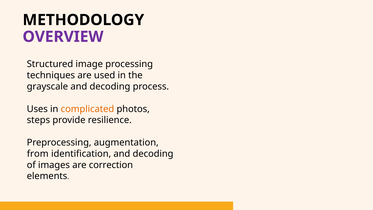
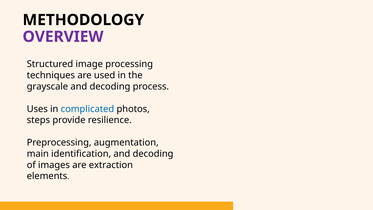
complicated colour: orange -> blue
from: from -> main
correction: correction -> extraction
